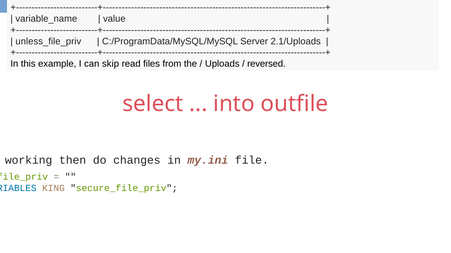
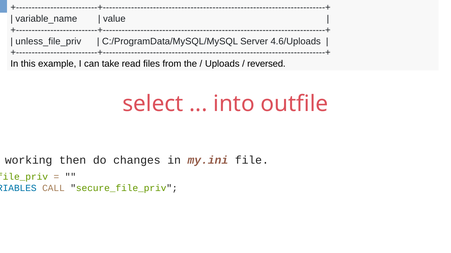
2.1/Uploads: 2.1/Uploads -> 4.6/Uploads
skip: skip -> take
KING: KING -> CALL
